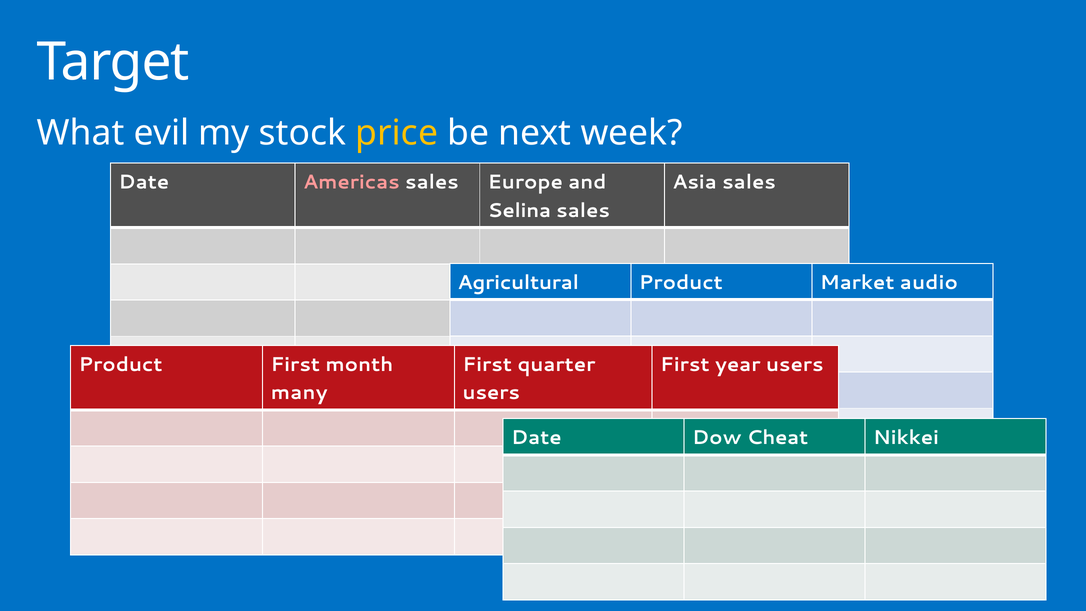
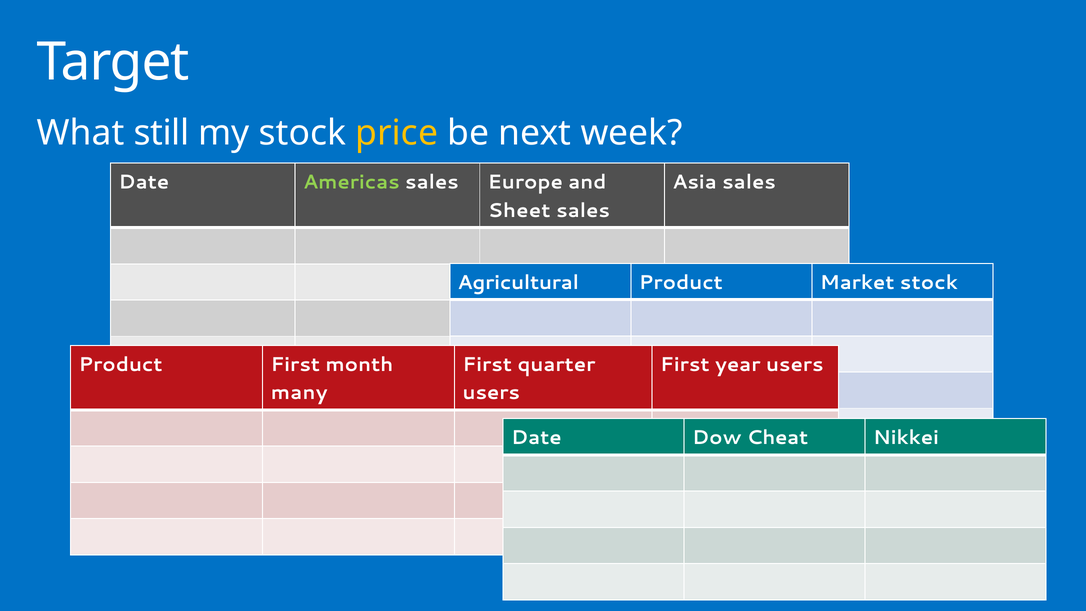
evil: evil -> still
Americas colour: pink -> light green
Selina: Selina -> Sheet
Market audio: audio -> stock
